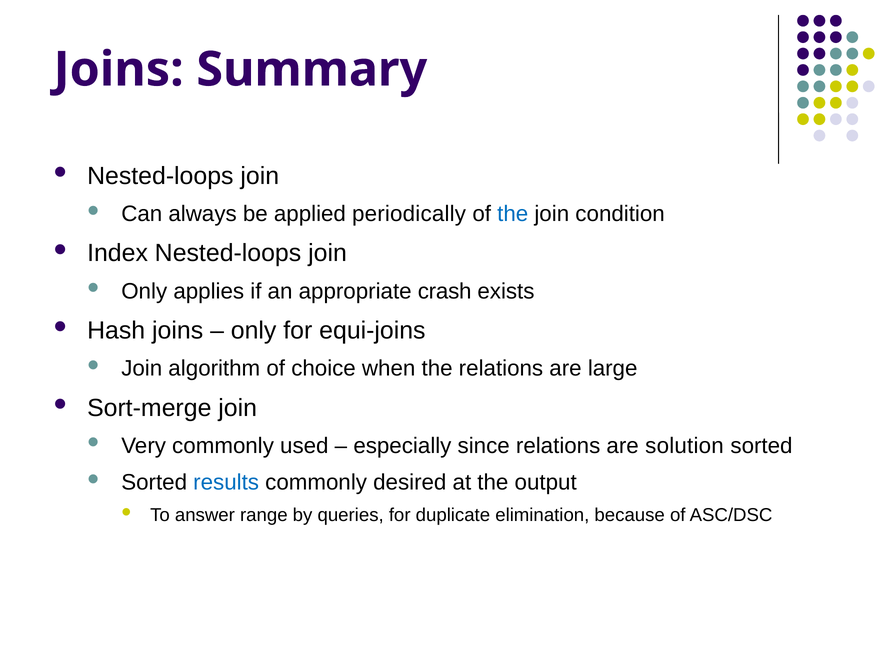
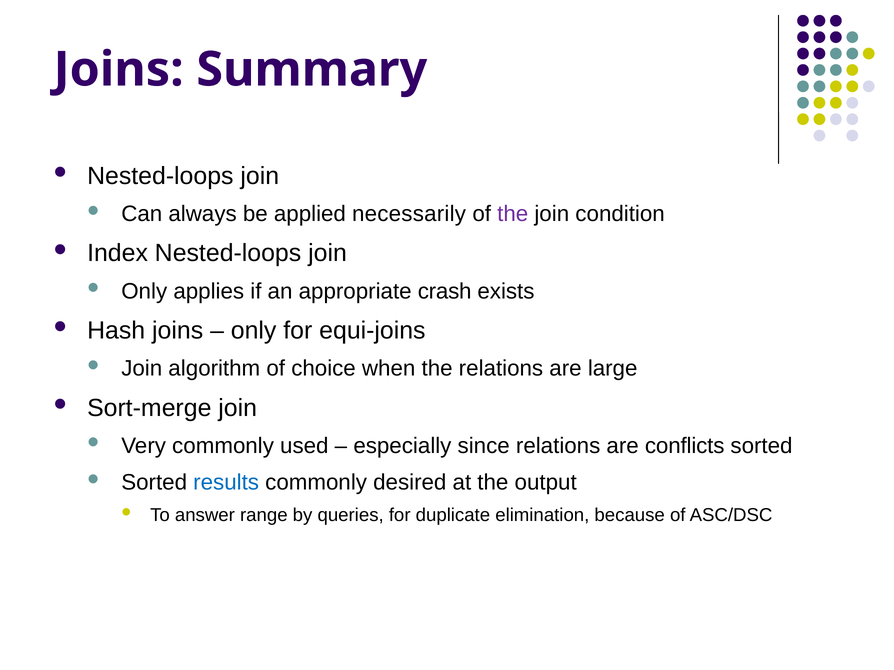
periodically: periodically -> necessarily
the at (513, 214) colour: blue -> purple
solution: solution -> conflicts
